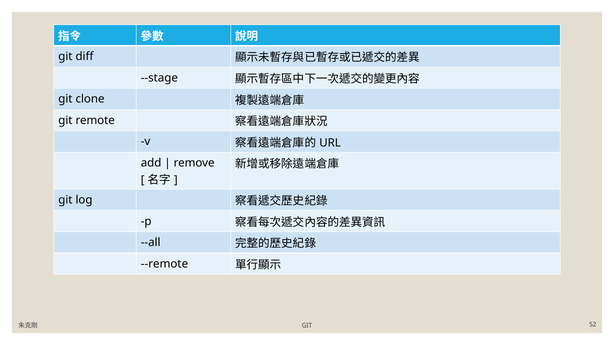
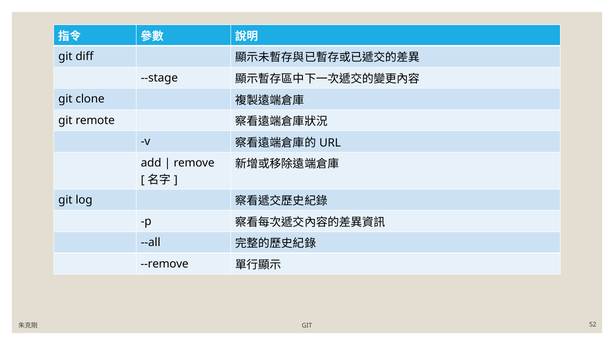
--remote: --remote -> --remove
